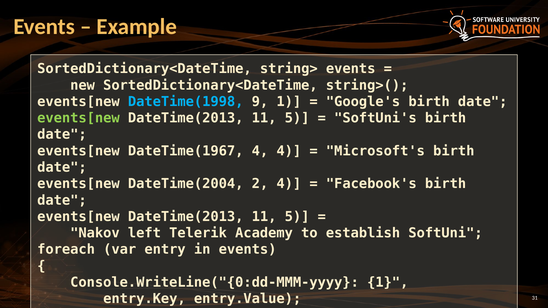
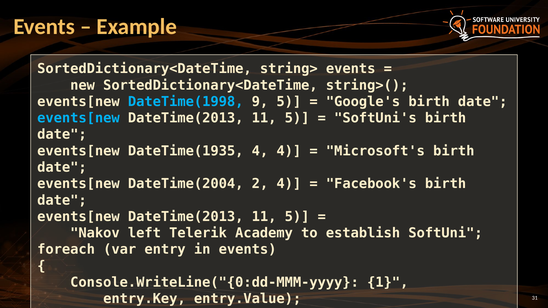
9 1: 1 -> 5
events[new at (78, 118) colour: light green -> light blue
DateTime(1967: DateTime(1967 -> DateTime(1935
